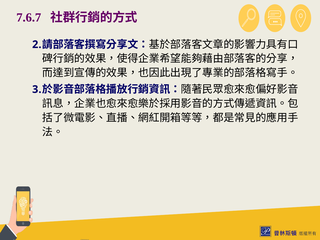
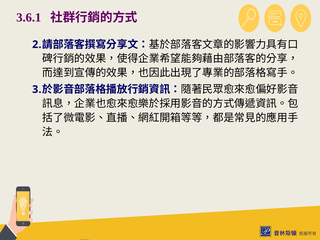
7.6.7: 7.6.7 -> 3.6.1
